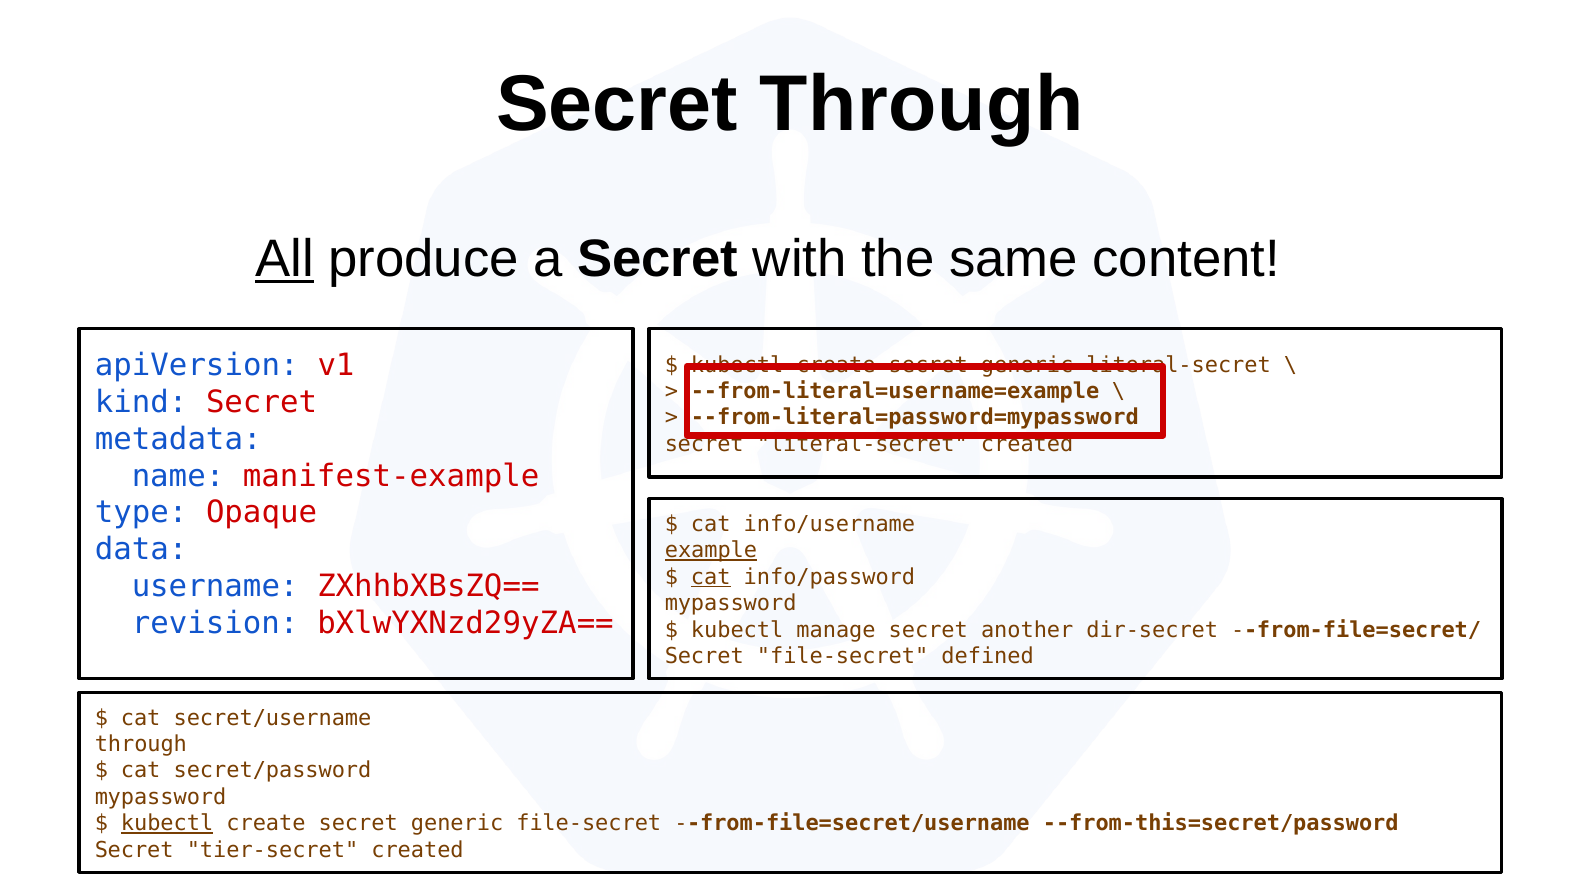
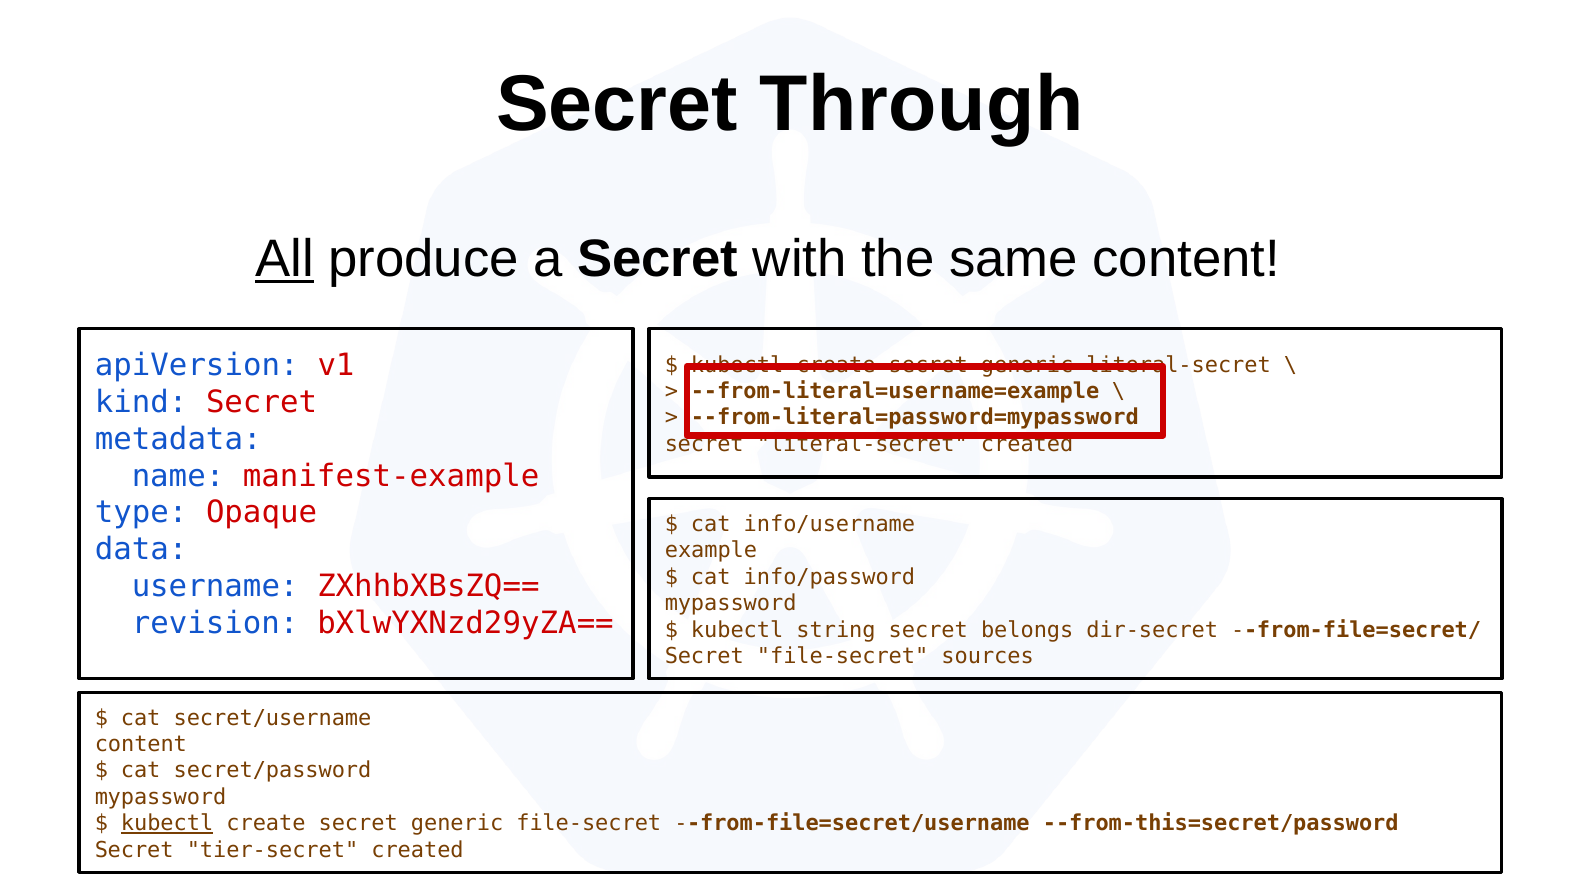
example underline: present -> none
cat at (711, 577) underline: present -> none
manage: manage -> string
another: another -> belongs
defined: defined -> sources
through at (141, 745): through -> content
